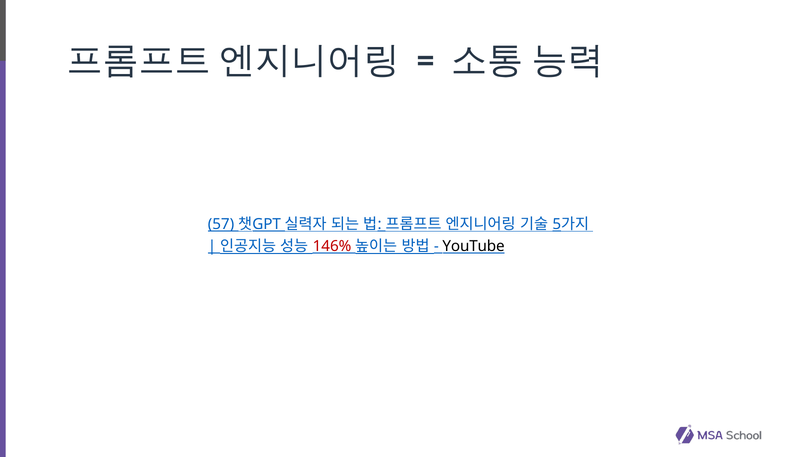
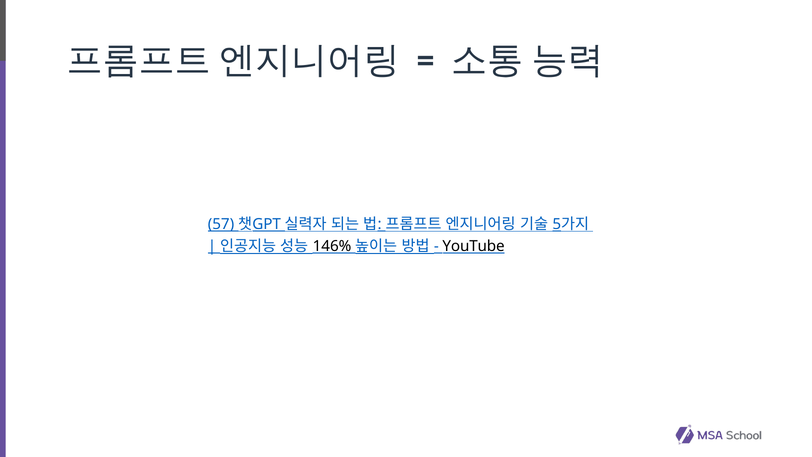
146% colour: red -> black
